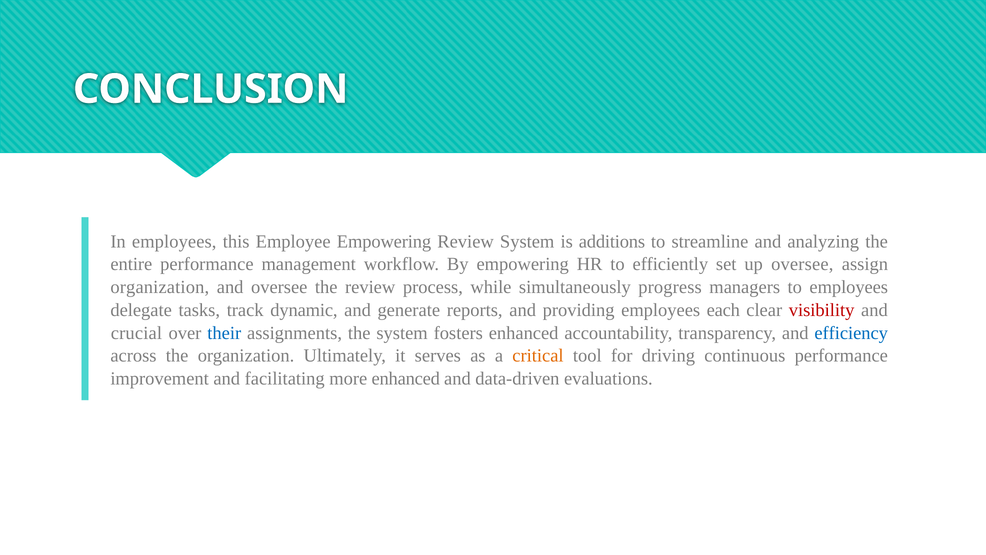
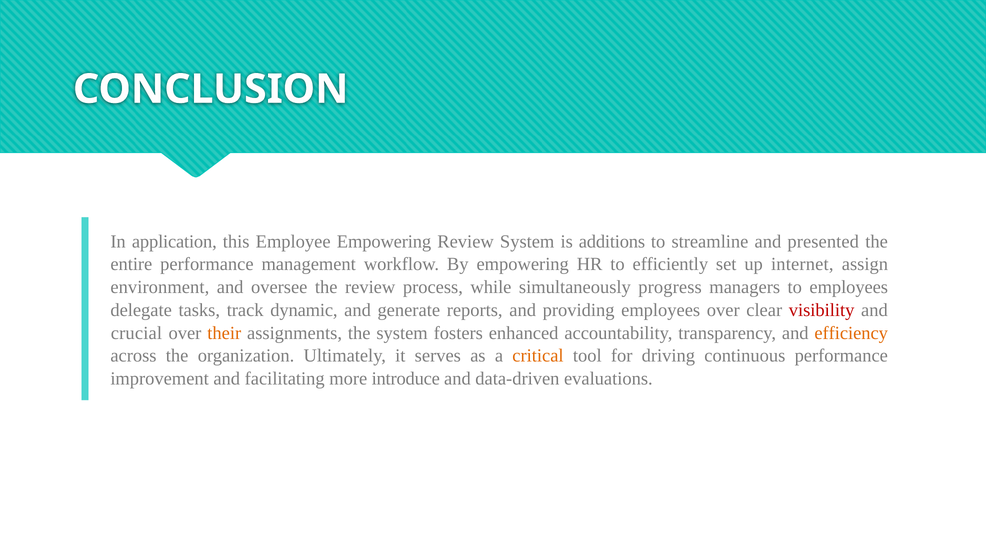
In employees: employees -> application
analyzing: analyzing -> presented
up oversee: oversee -> internet
organization at (160, 287): organization -> environment
employees each: each -> over
their colour: blue -> orange
efficiency colour: blue -> orange
more enhanced: enhanced -> introduce
